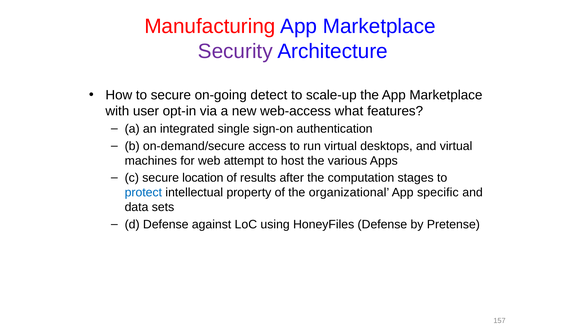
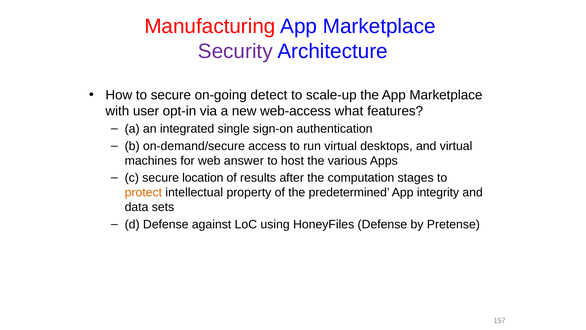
attempt: attempt -> answer
protect colour: blue -> orange
organizational: organizational -> predetermined
specific: specific -> integrity
